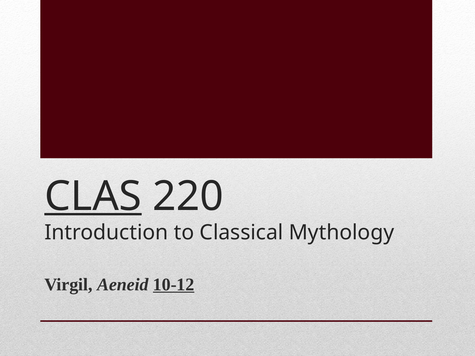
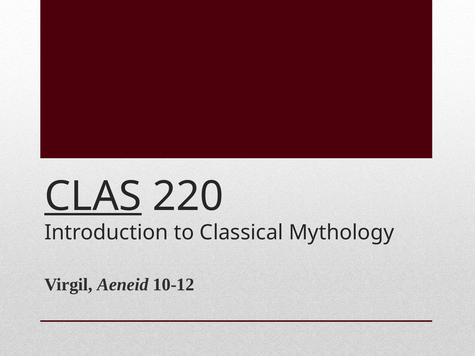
10-12 underline: present -> none
